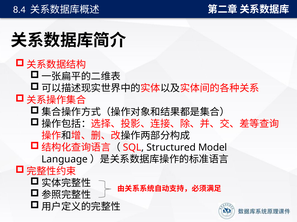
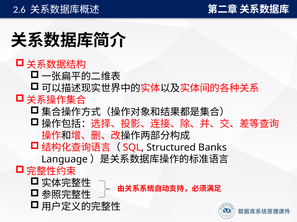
8.4: 8.4 -> 2.6
Model: Model -> Banks
